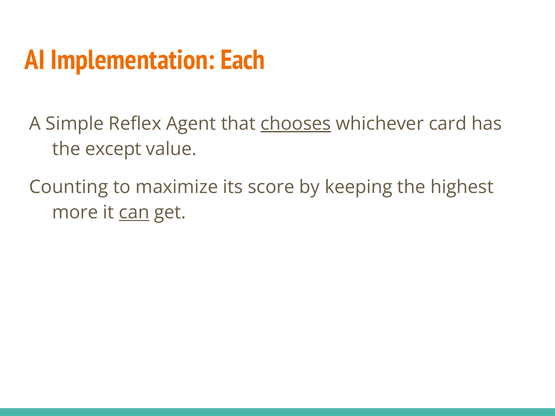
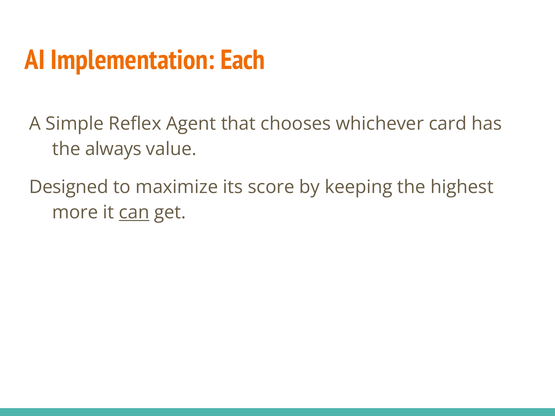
chooses underline: present -> none
except: except -> always
Counting: Counting -> Designed
